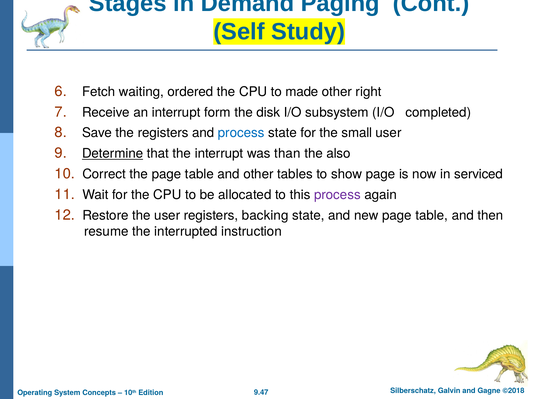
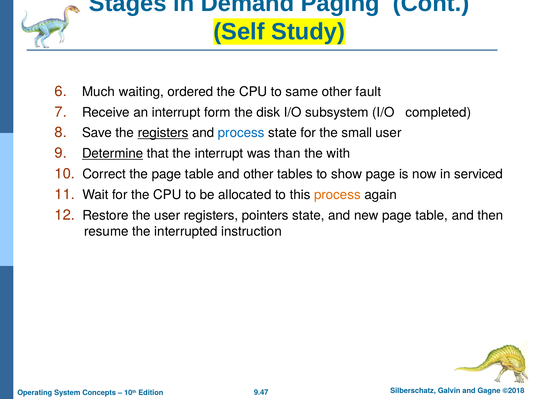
Fetch: Fetch -> Much
made: made -> same
right: right -> fault
registers at (163, 133) underline: none -> present
also: also -> with
process at (337, 195) colour: purple -> orange
backing: backing -> pointers
